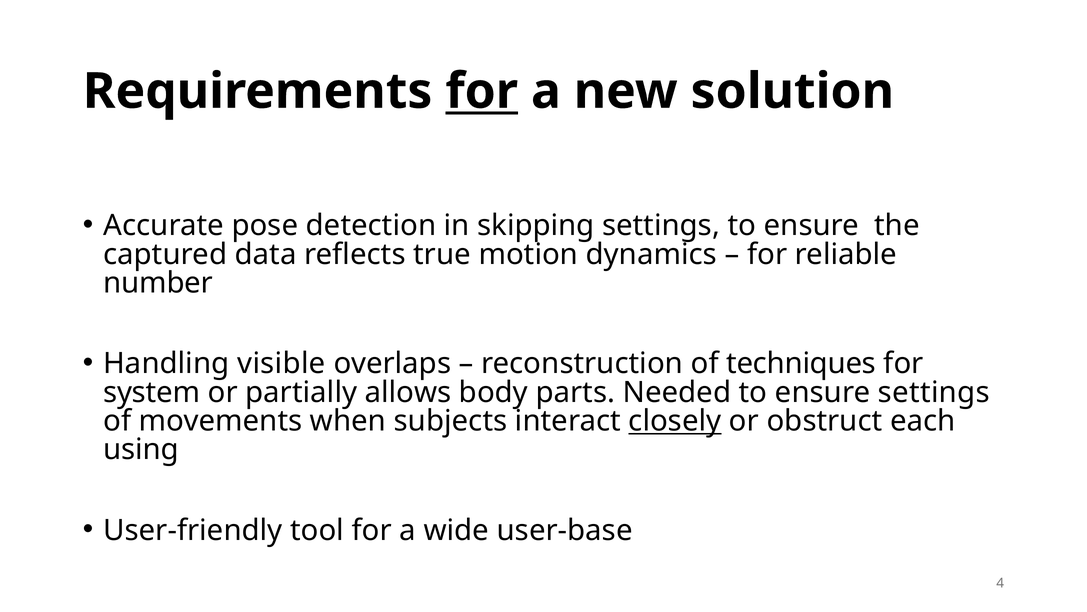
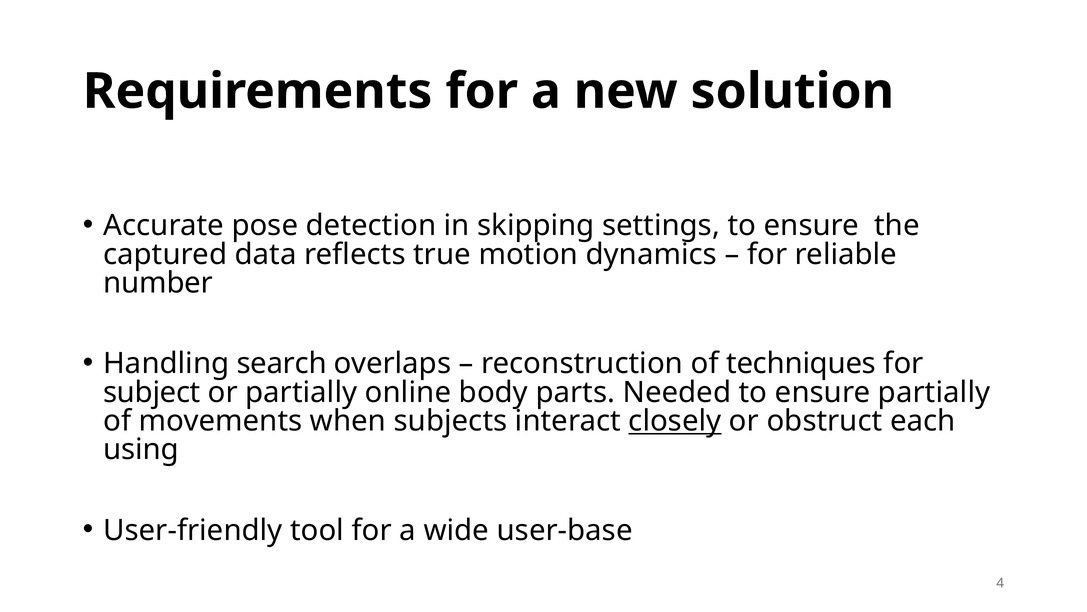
for at (482, 91) underline: present -> none
visible: visible -> search
system: system -> subject
allows: allows -> online
ensure settings: settings -> partially
